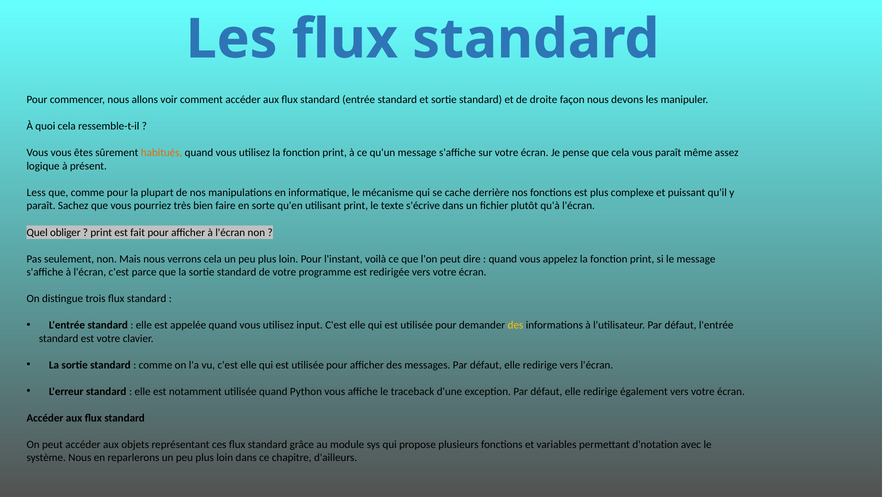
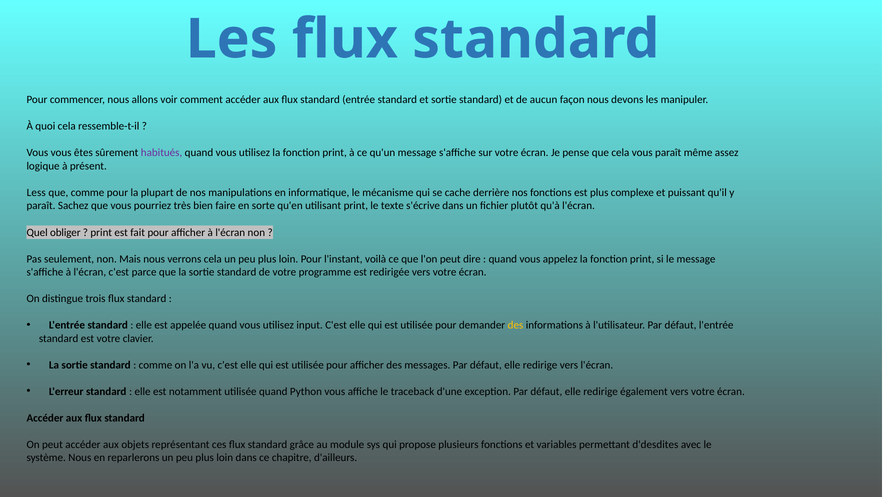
droite: droite -> aucun
habitués colour: orange -> purple
d'notation: d'notation -> d'desdites
